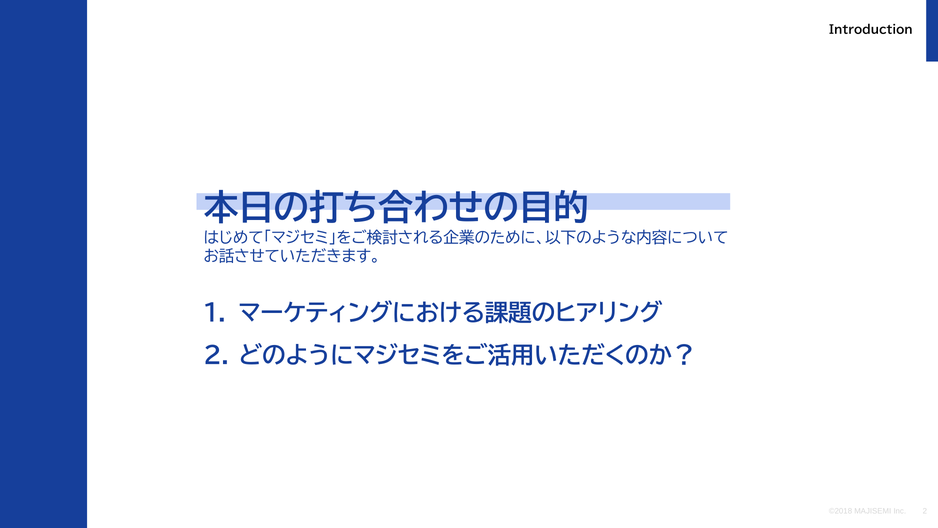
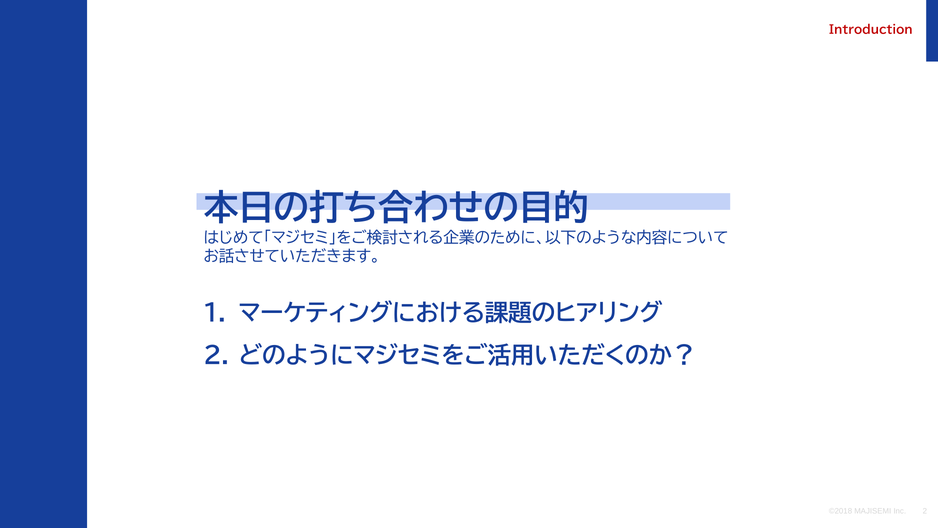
Introduction colour: black -> red
